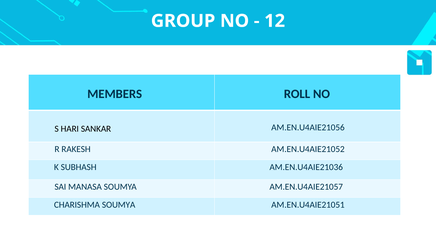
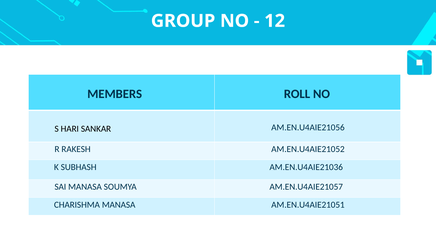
CHARISHMA SOUMYA: SOUMYA -> MANASA
